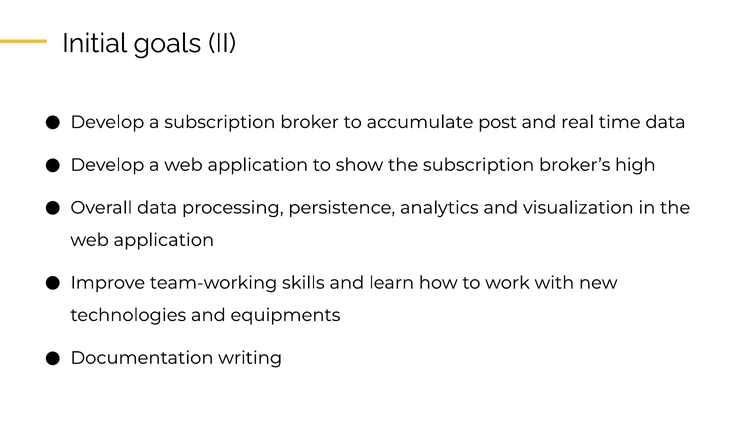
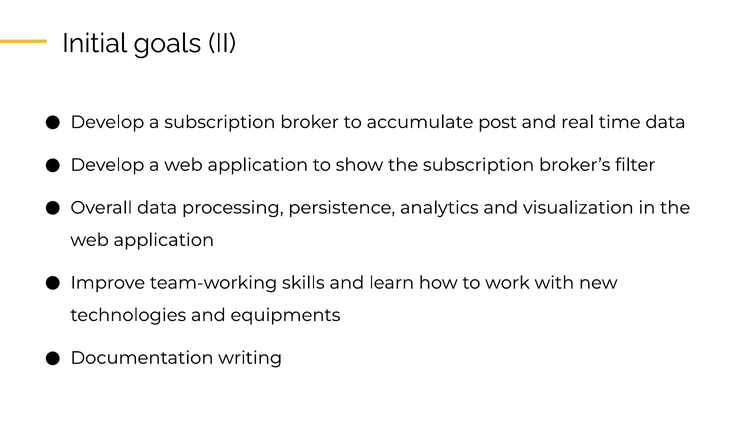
high: high -> filter
